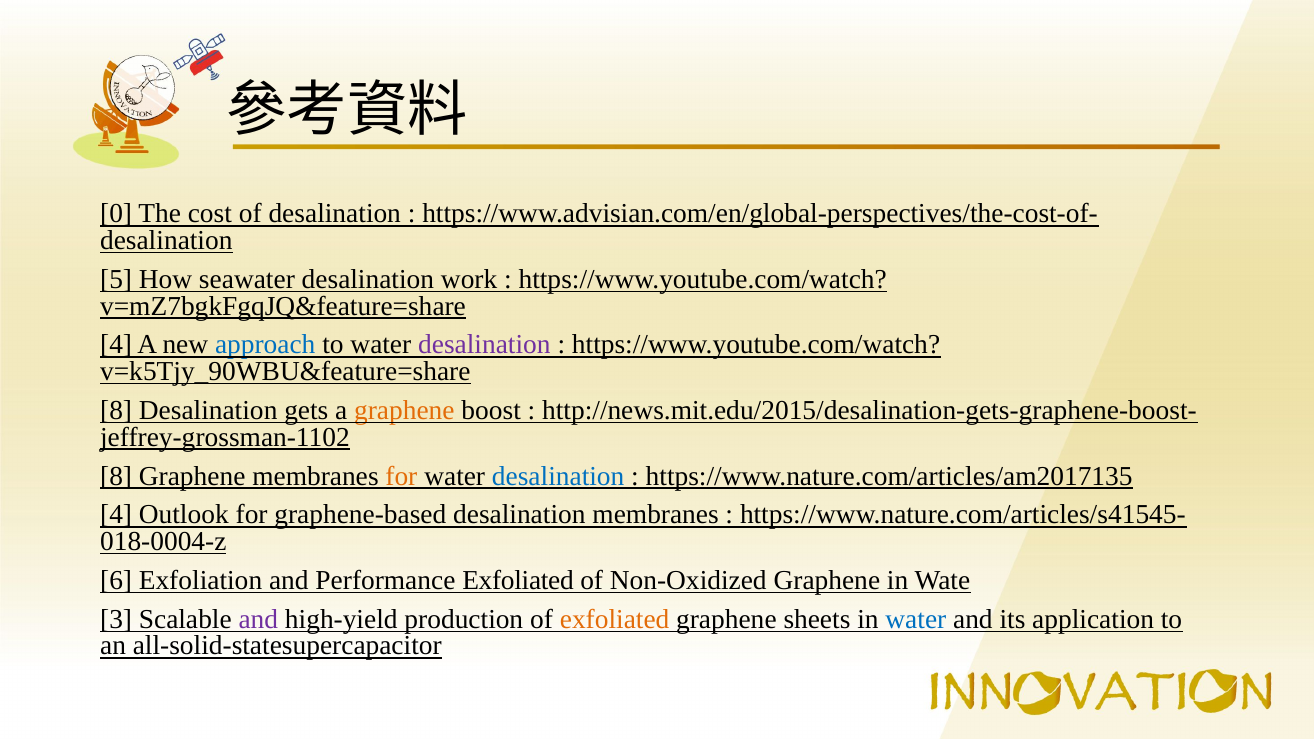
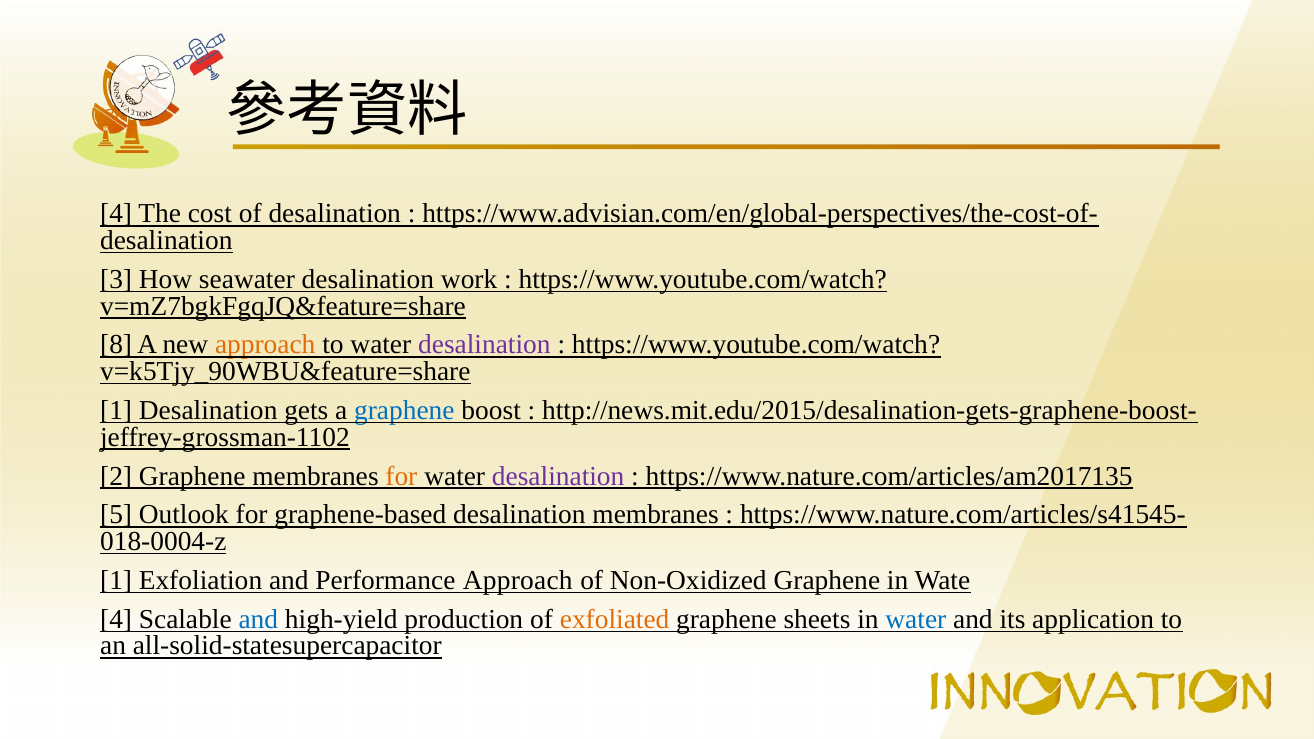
0 at (116, 214): 0 -> 4
5: 5 -> 3
4 at (116, 345): 4 -> 8
approach at (265, 345) colour: blue -> orange
8 at (116, 411): 8 -> 1
graphene at (404, 411) colour: orange -> blue
8 at (116, 476): 8 -> 2
desalination at (558, 476) colour: blue -> purple
4 at (116, 515): 4 -> 5
6 at (116, 581): 6 -> 1
Performance Exfoliated: Exfoliated -> Approach
3 at (116, 619): 3 -> 4
and at (258, 619) colour: purple -> blue
